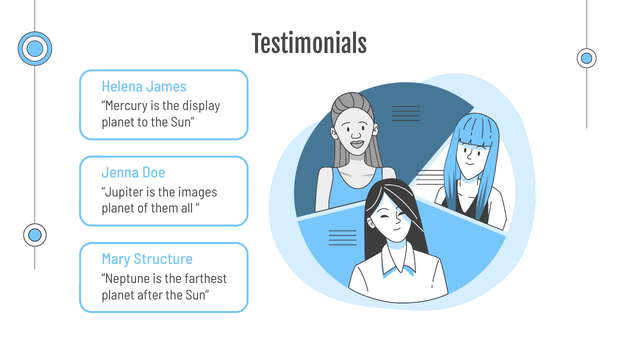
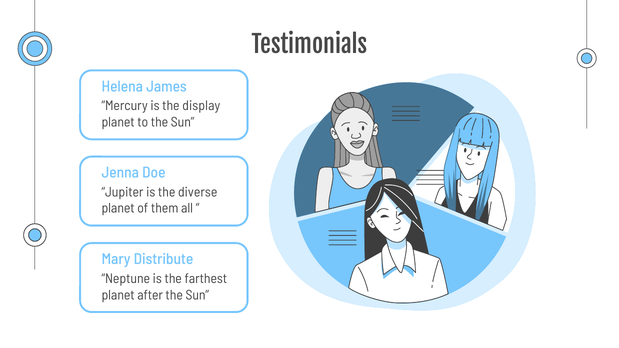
images: images -> diverse
Structure: Structure -> Distribute
